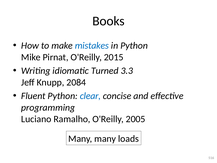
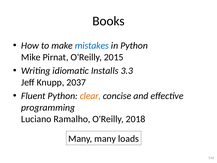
Turned: Turned -> Installs
2084: 2084 -> 2037
clear colour: blue -> orange
2005: 2005 -> 2018
